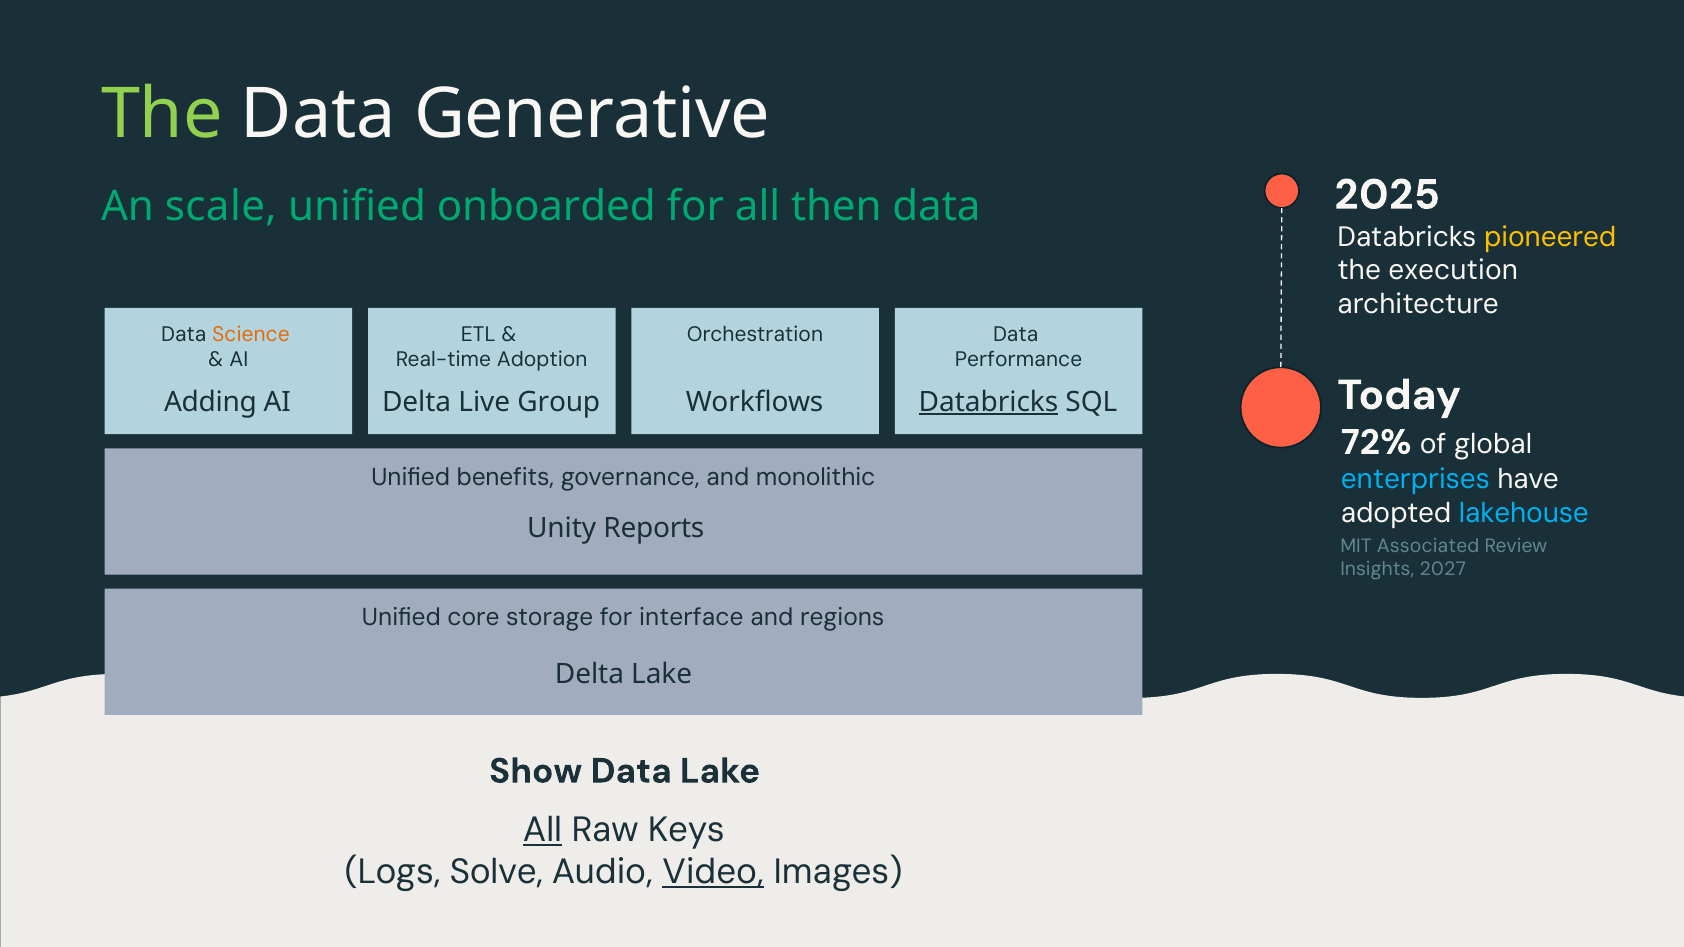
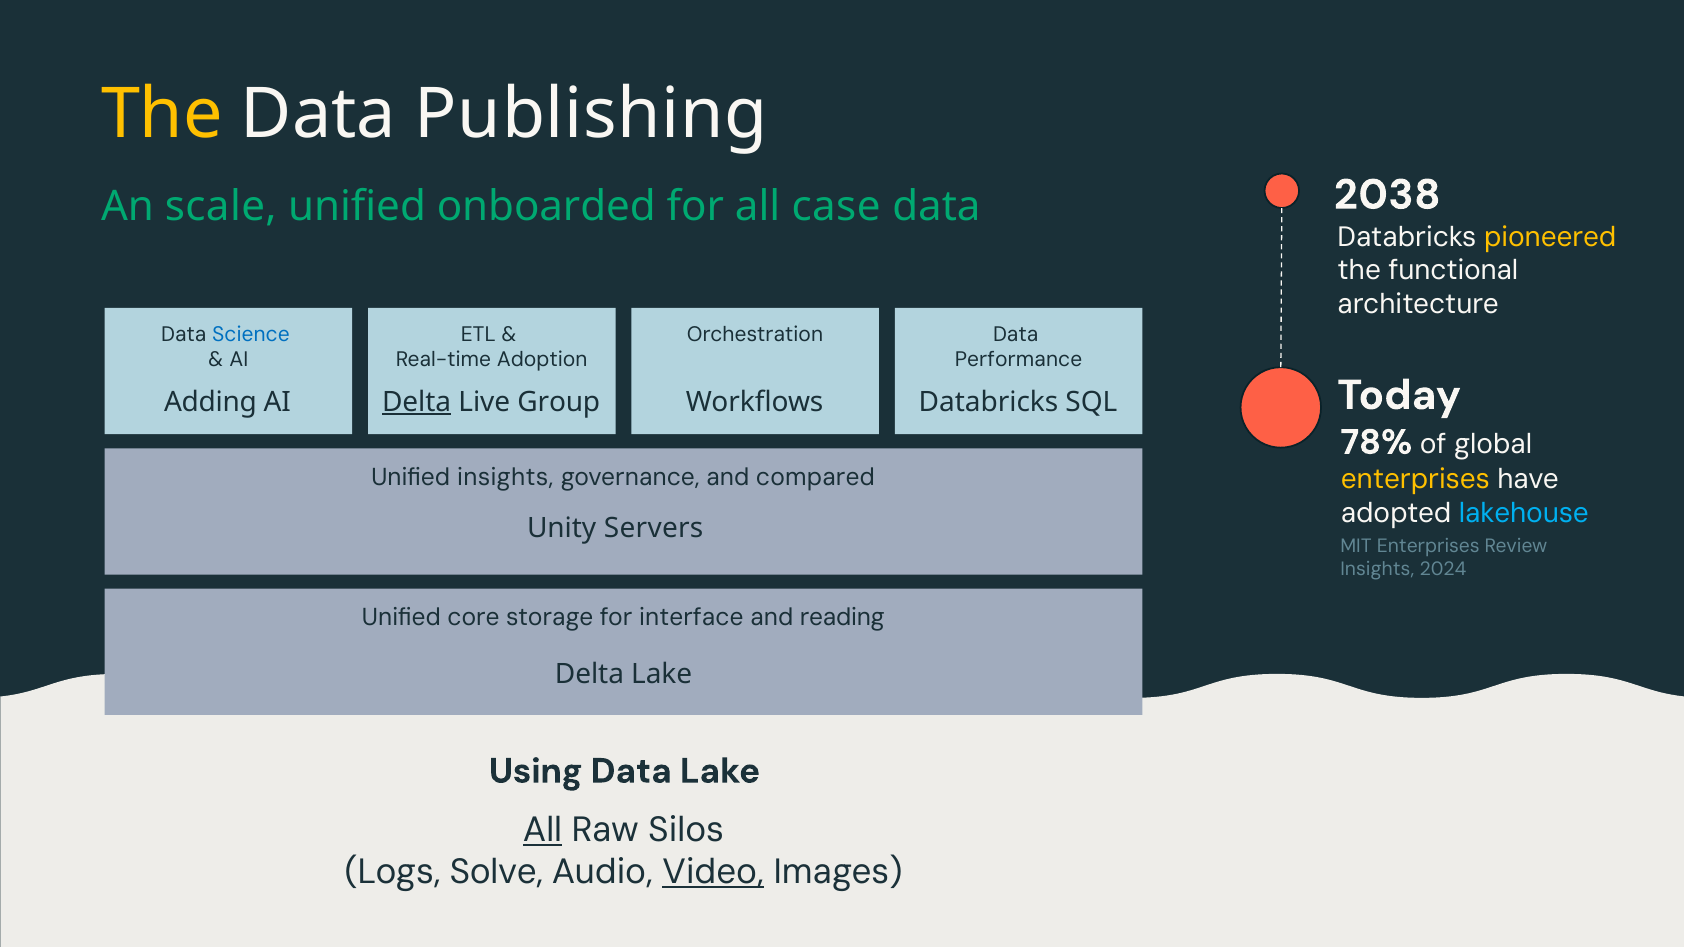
The at (162, 114) colour: light green -> yellow
Generative: Generative -> Publishing
2025: 2025 -> 2038
then: then -> case
execution: execution -> functional
Science colour: orange -> blue
Delta at (417, 402) underline: none -> present
Databricks at (989, 402) underline: present -> none
72%: 72% -> 78%
Unified benefits: benefits -> insights
monolithic: monolithic -> compared
enterprises at (1415, 480) colour: light blue -> yellow
Reports: Reports -> Servers
MIT Associated: Associated -> Enterprises
2027: 2027 -> 2024
regions: regions -> reading
Show: Show -> Using
Keys: Keys -> Silos
